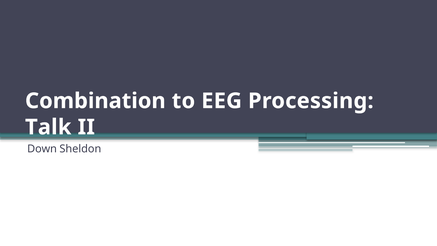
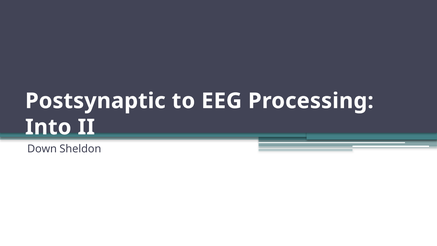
Combination: Combination -> Postsynaptic
Talk: Talk -> Into
